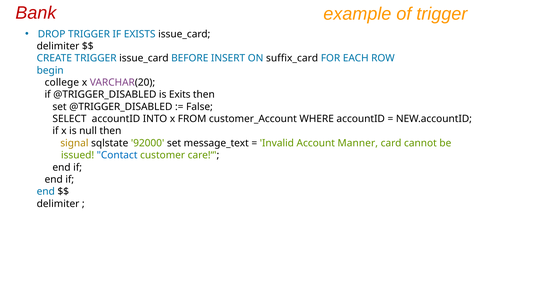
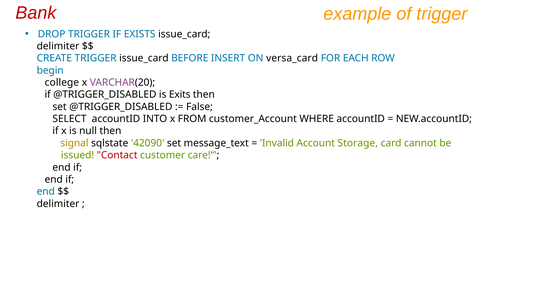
suffix_card: suffix_card -> versa_card
92000: 92000 -> 42090
Manner: Manner -> Storage
Contact colour: blue -> red
